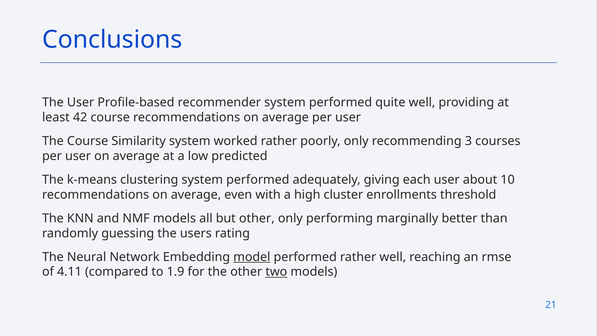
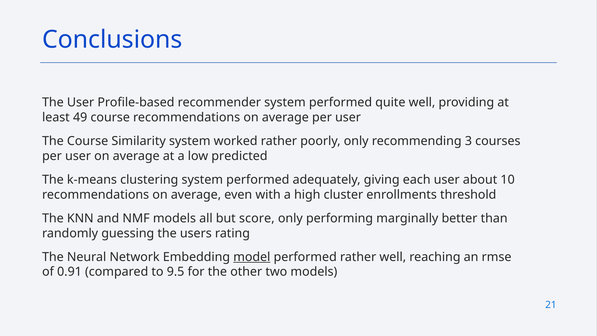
42: 42 -> 49
but other: other -> score
4.11: 4.11 -> 0.91
1.9: 1.9 -> 9.5
two underline: present -> none
